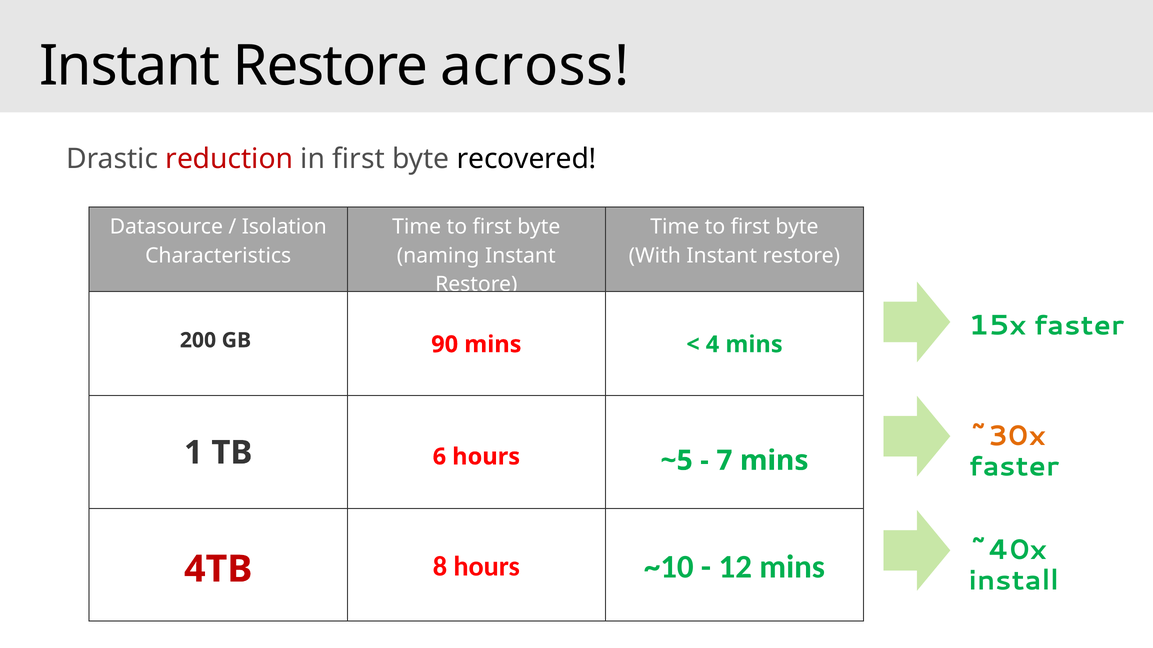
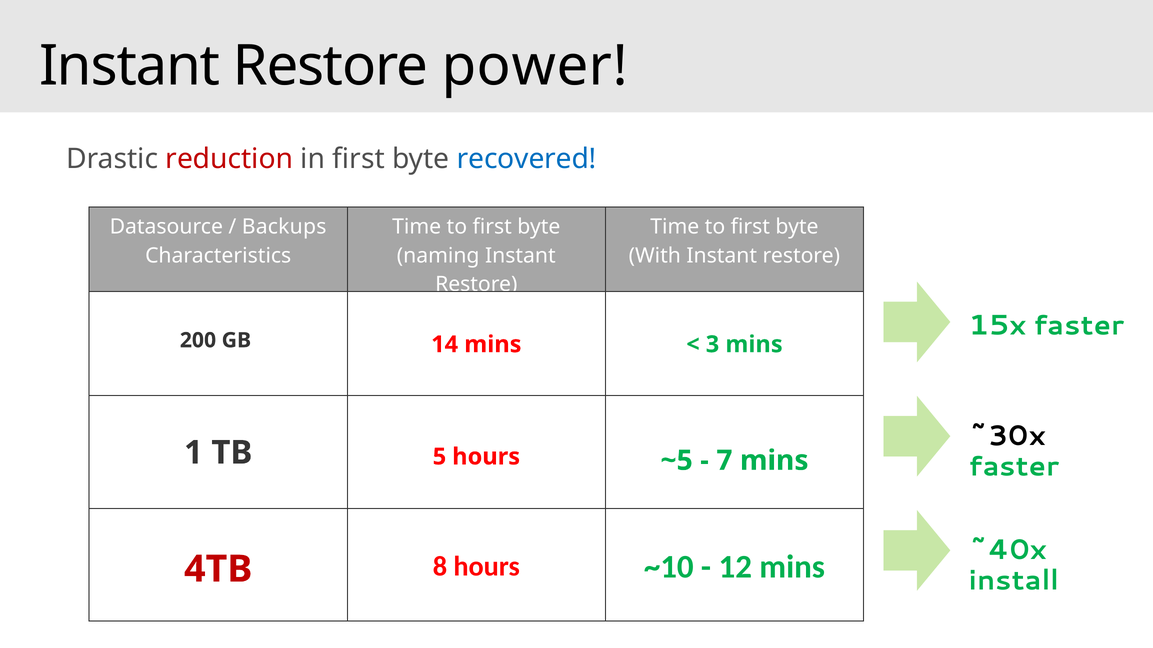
across: across -> power
recovered colour: black -> blue
Isolation: Isolation -> Backups
90: 90 -> 14
4: 4 -> 3
~30x colour: orange -> black
6: 6 -> 5
